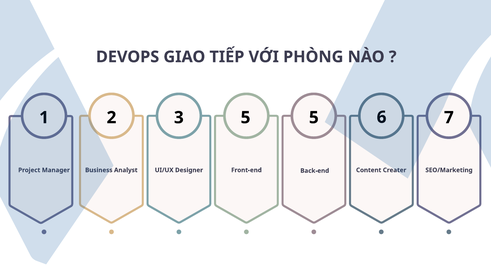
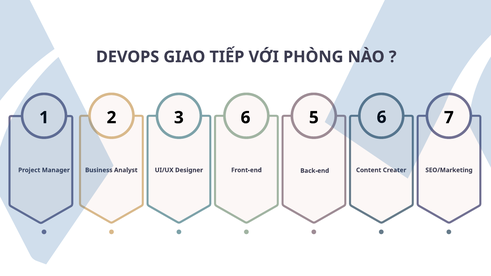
5 at (246, 118): 5 -> 6
